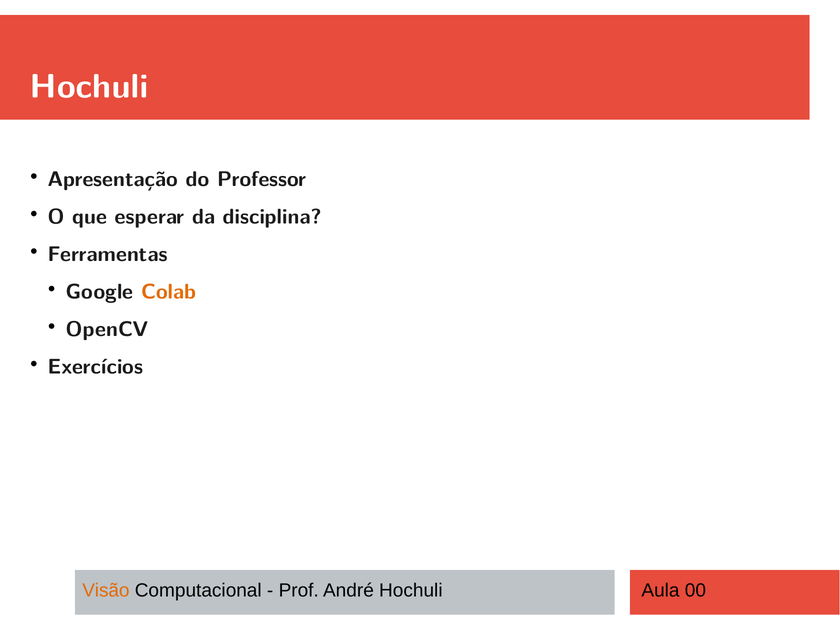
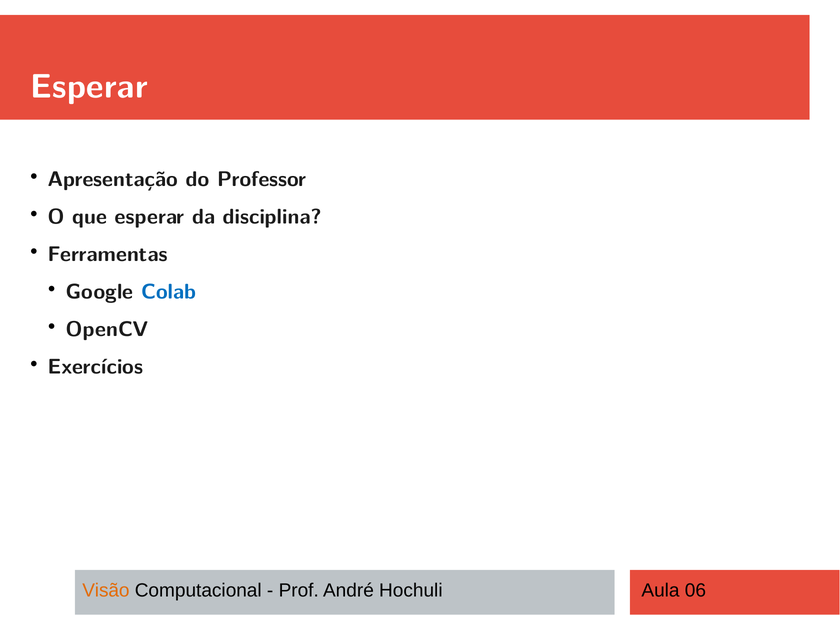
Hochuli at (89, 87): Hochuli -> Esperar
Colab colour: orange -> blue
00: 00 -> 06
